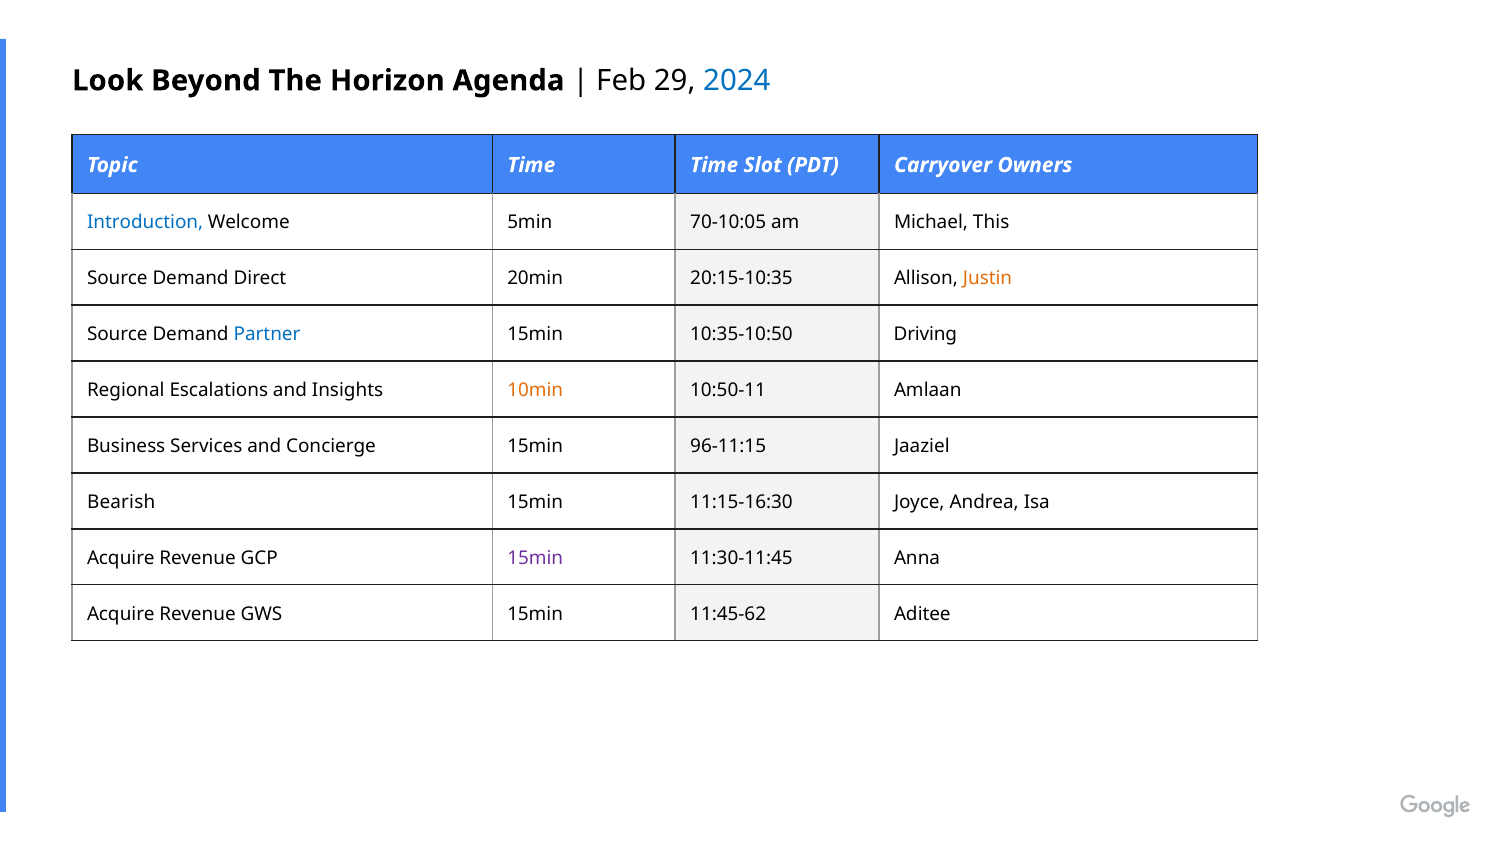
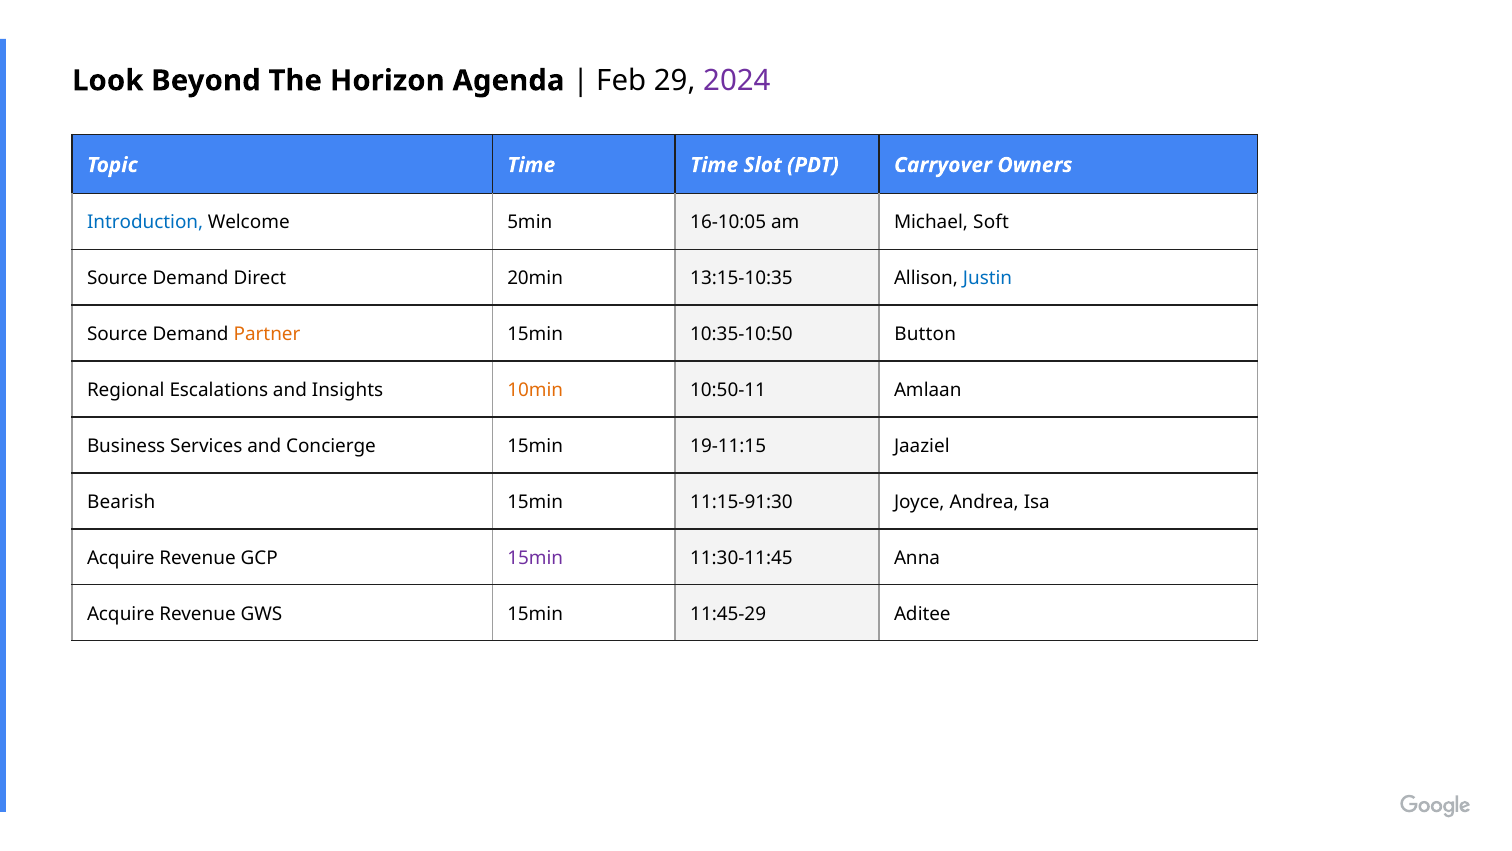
2024 colour: blue -> purple
70-10:05: 70-10:05 -> 16-10:05
This: This -> Soft
20:15-10:35: 20:15-10:35 -> 13:15-10:35
Justin colour: orange -> blue
Partner colour: blue -> orange
Driving: Driving -> Button
96-11:15: 96-11:15 -> 19-11:15
11:15-16:30: 11:15-16:30 -> 11:15-91:30
11:45-62: 11:45-62 -> 11:45-29
